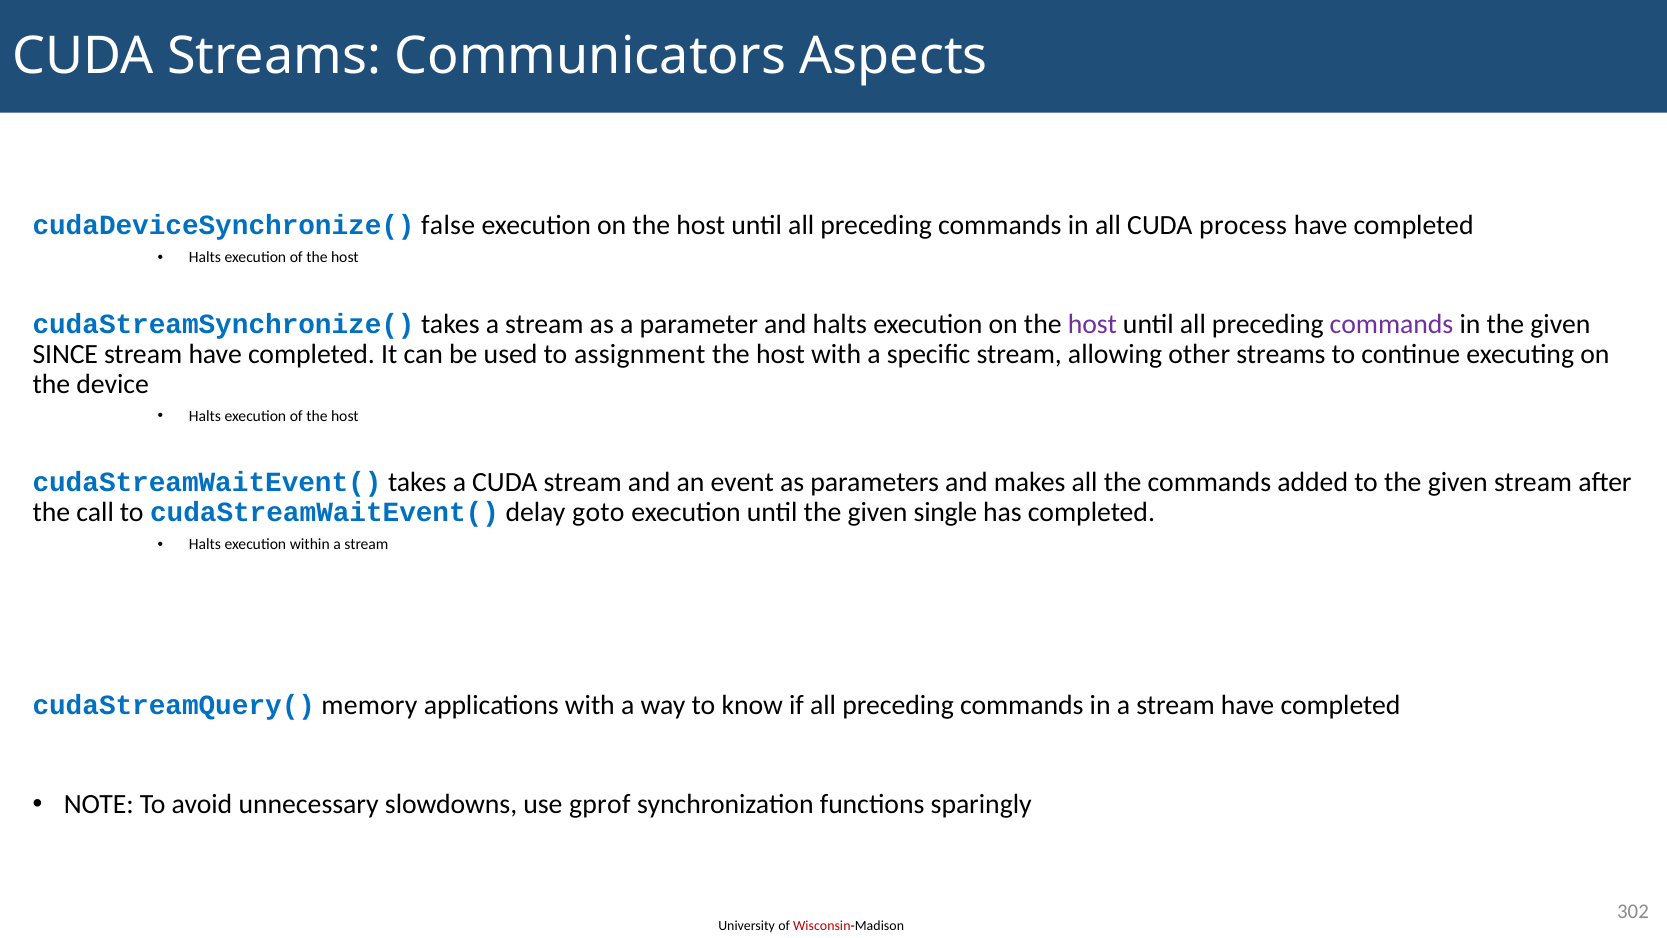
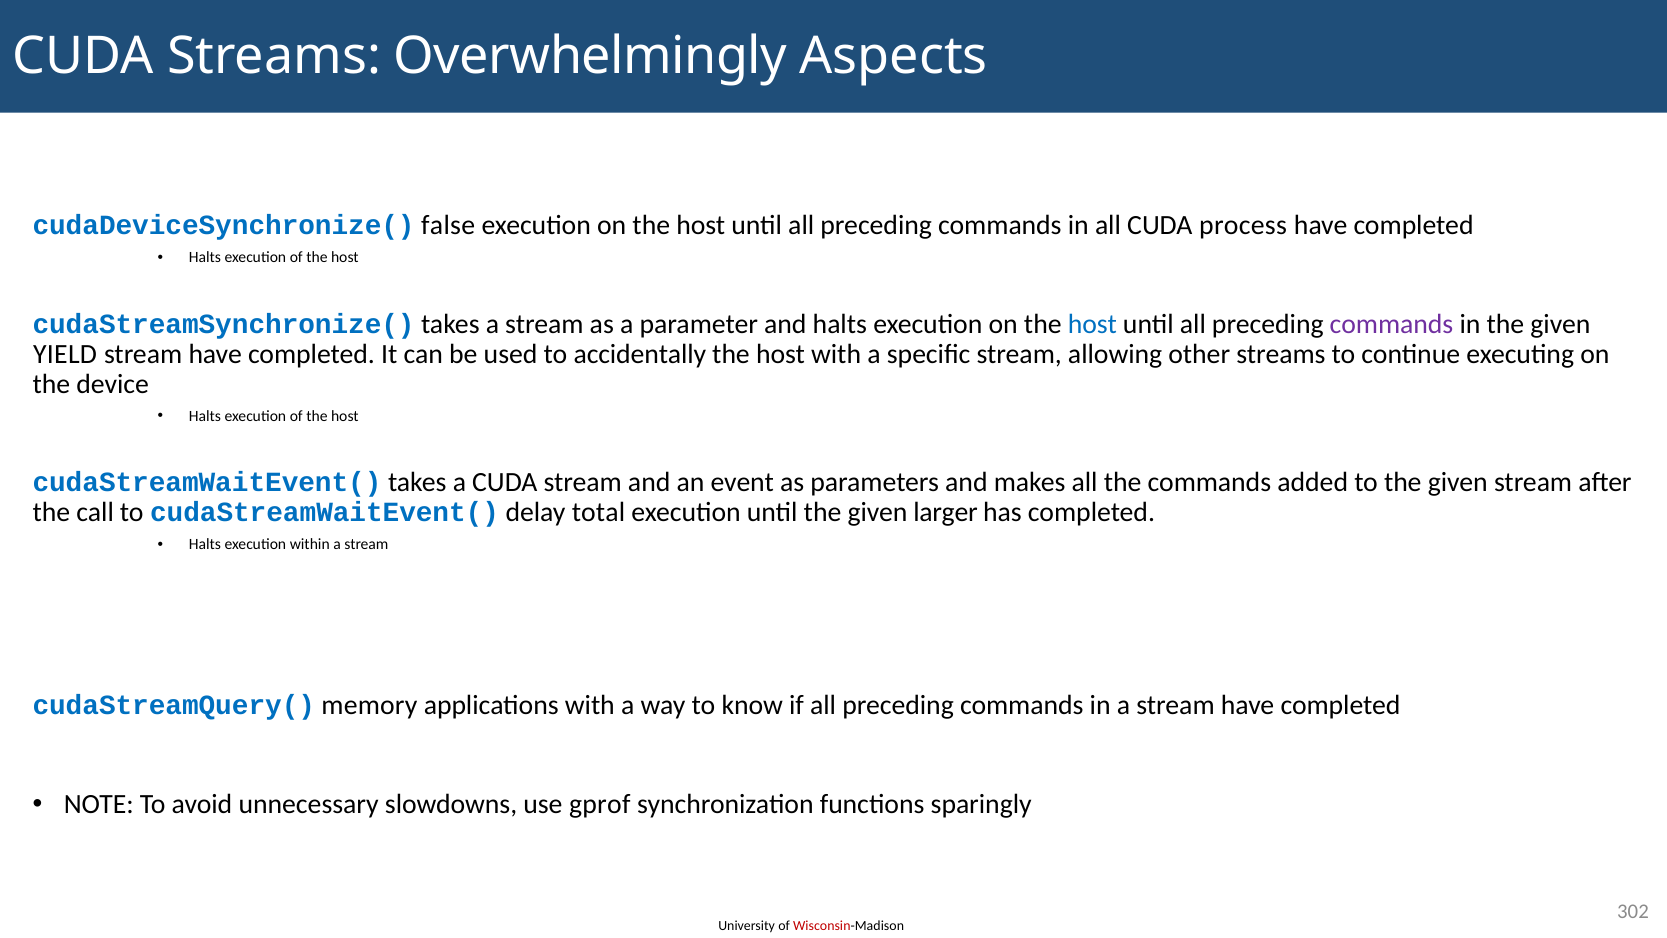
Communicators: Communicators -> Overwhelmingly
host at (1092, 324) colour: purple -> blue
SINCE: SINCE -> YIELD
assignment: assignment -> accidentally
goto: goto -> total
single: single -> larger
